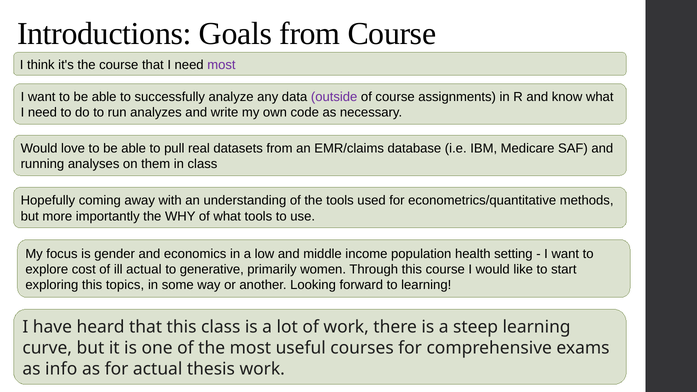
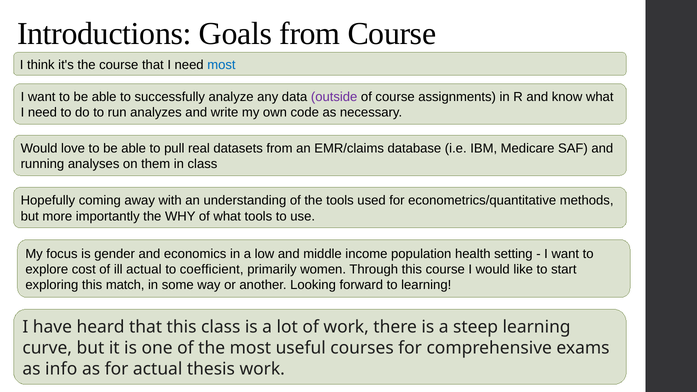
most at (221, 65) colour: purple -> blue
generative: generative -> coefficient
topics: topics -> match
